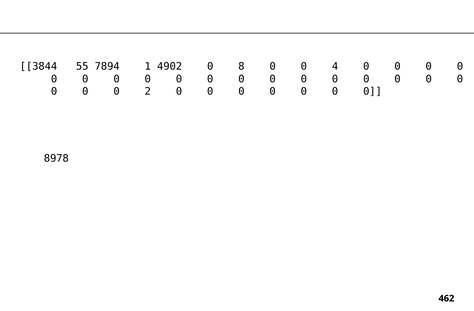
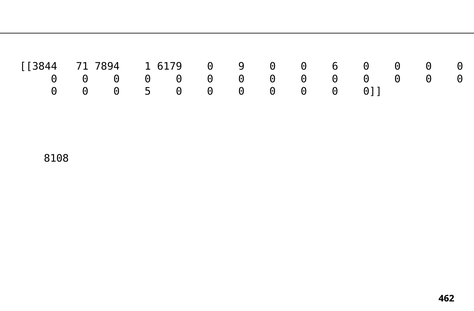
55: 55 -> 71
4902: 4902 -> 6179
8: 8 -> 9
4: 4 -> 6
2: 2 -> 5
8978: 8978 -> 8108
